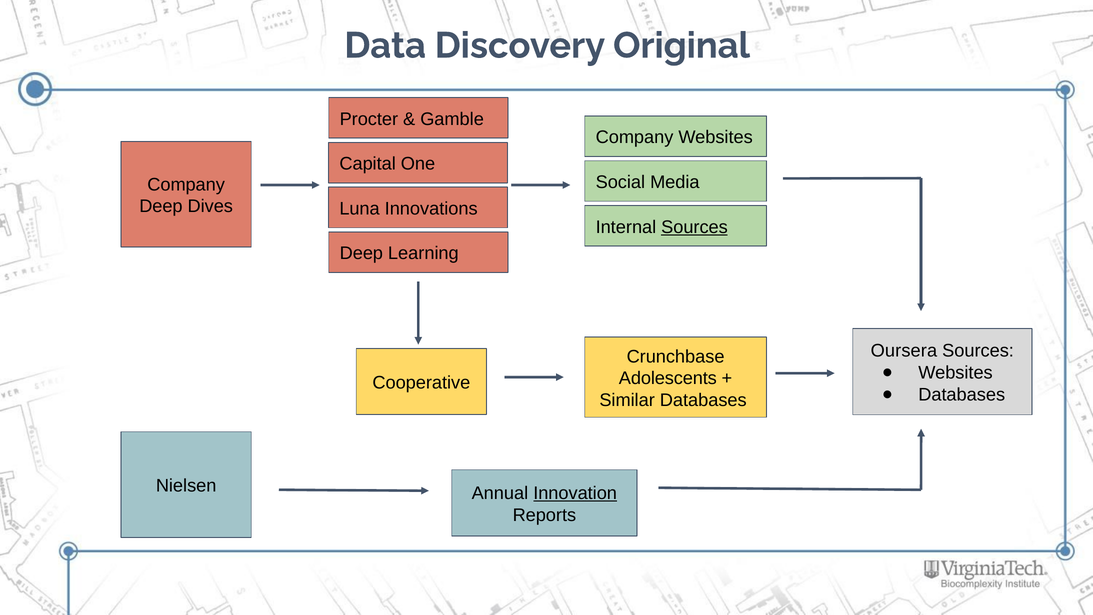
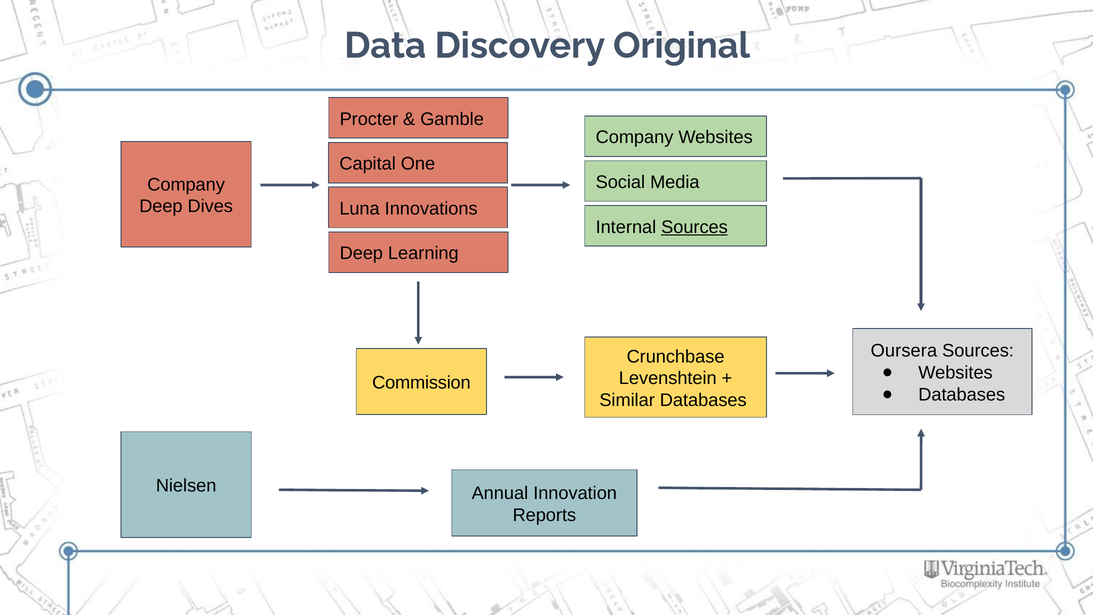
Adolescents: Adolescents -> Levenshtein
Cooperative: Cooperative -> Commission
Innovation underline: present -> none
